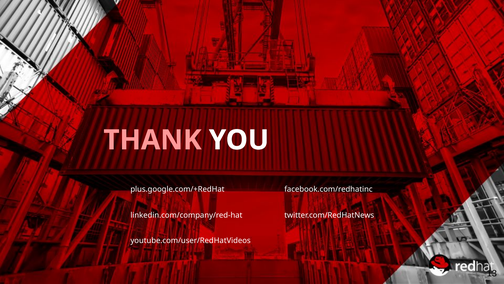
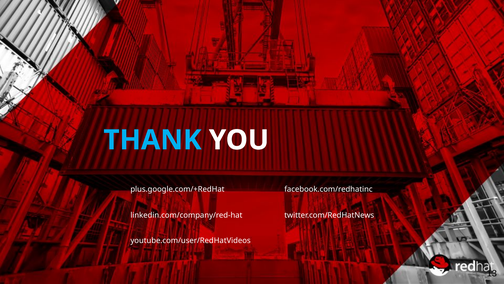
THANK colour: pink -> light blue
